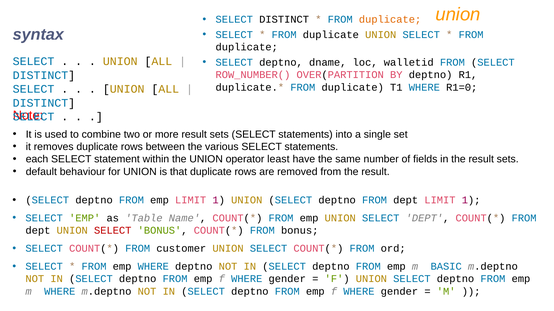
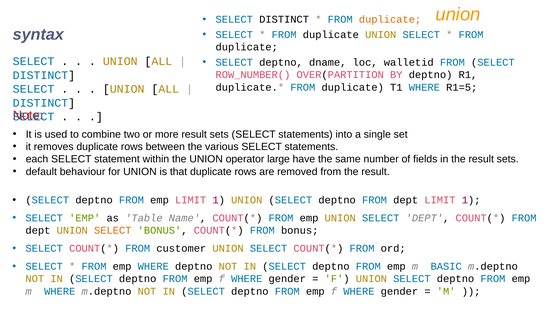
R1=0: R1=0 -> R1=5
least: least -> large
SELECT at (113, 231) colour: red -> orange
